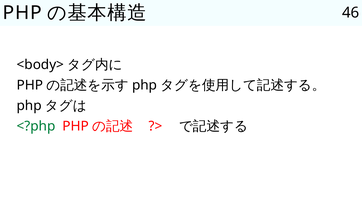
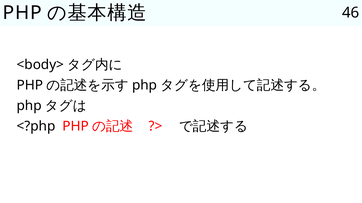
<?php colour: green -> black
